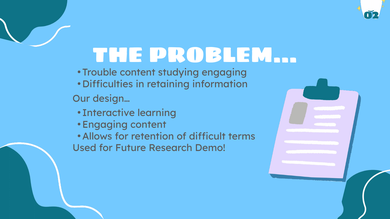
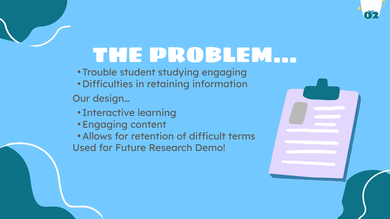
Trouble content: content -> student
